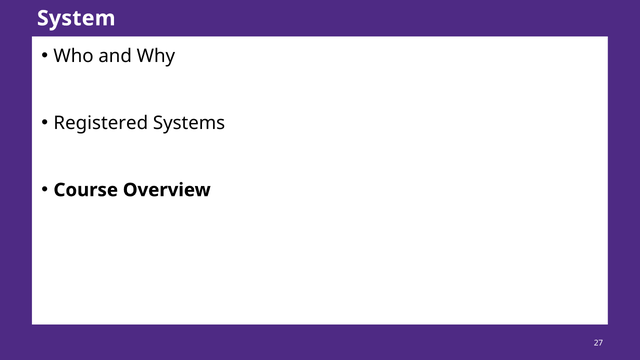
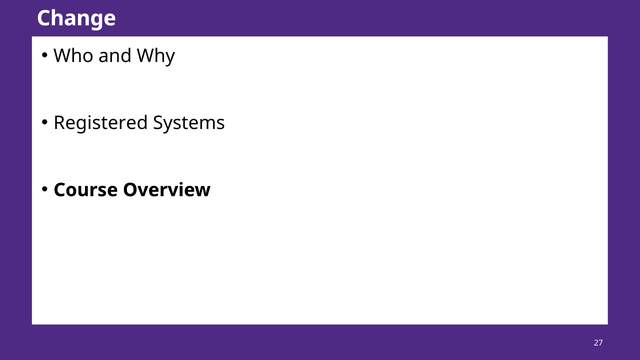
System: System -> Change
